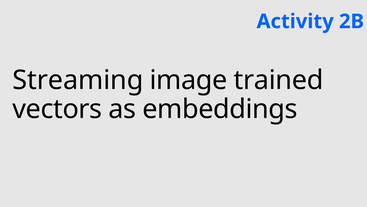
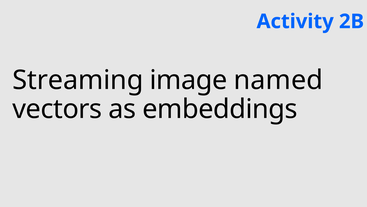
trained: trained -> named
